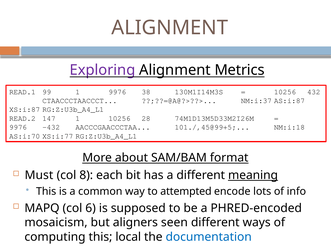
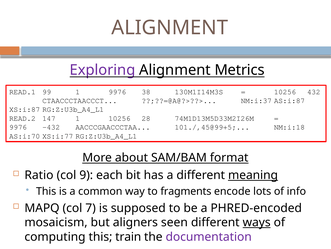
Must: Must -> Ratio
8: 8 -> 9
attempted: attempted -> fragments
6: 6 -> 7
ways underline: none -> present
local: local -> train
documentation colour: blue -> purple
